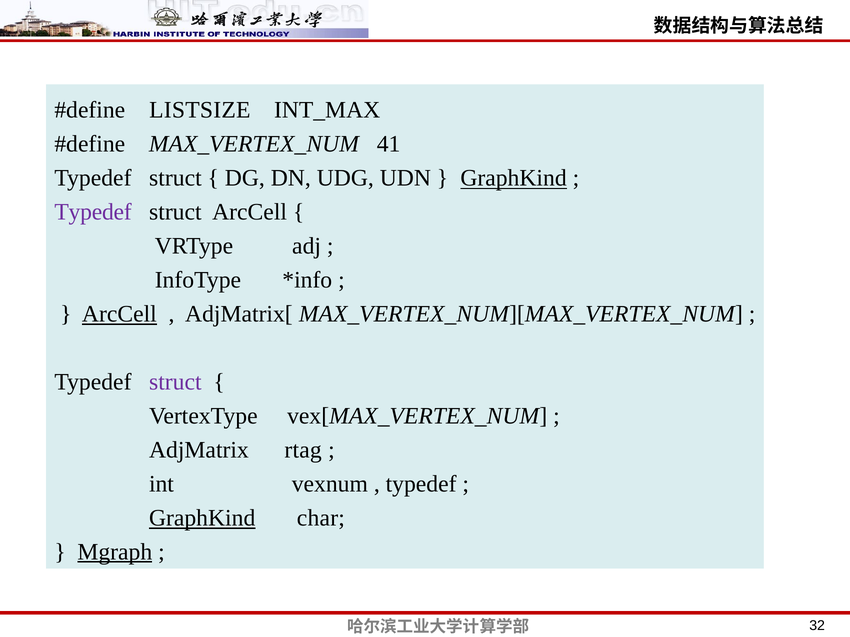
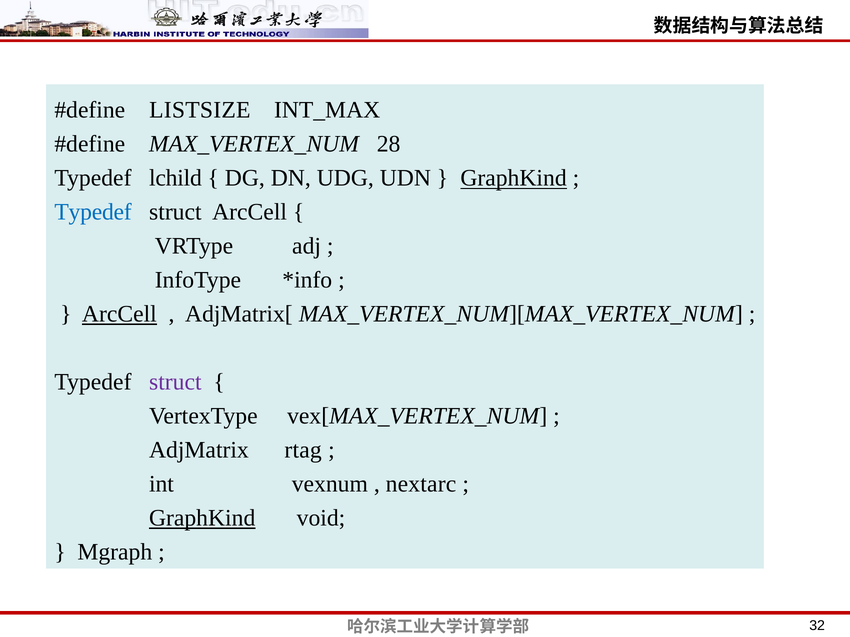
41: 41 -> 28
struct at (175, 178): struct -> lchild
Typedef at (93, 212) colour: purple -> blue
typedef at (421, 484): typedef -> nextarc
char: char -> void
Mgraph underline: present -> none
